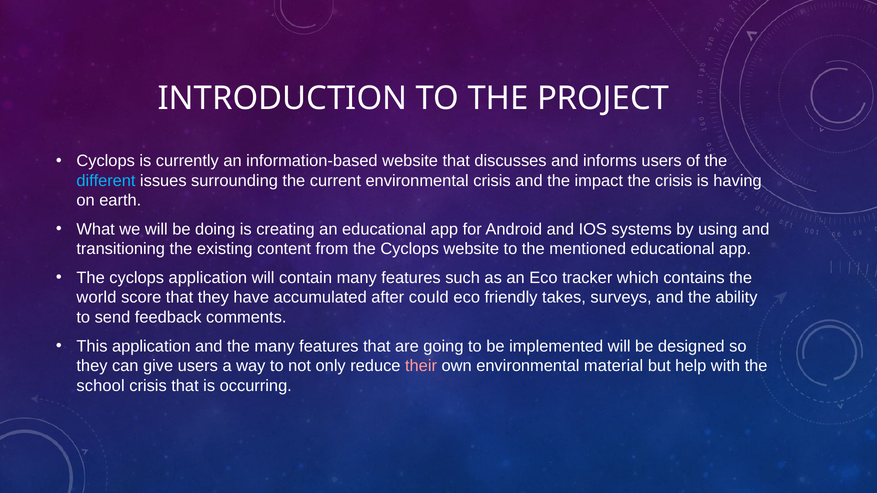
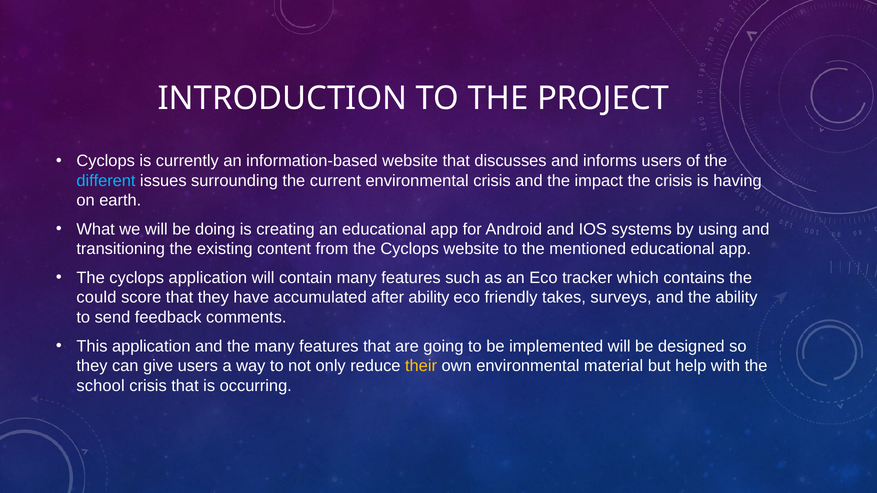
world: world -> could
after could: could -> ability
their colour: pink -> yellow
